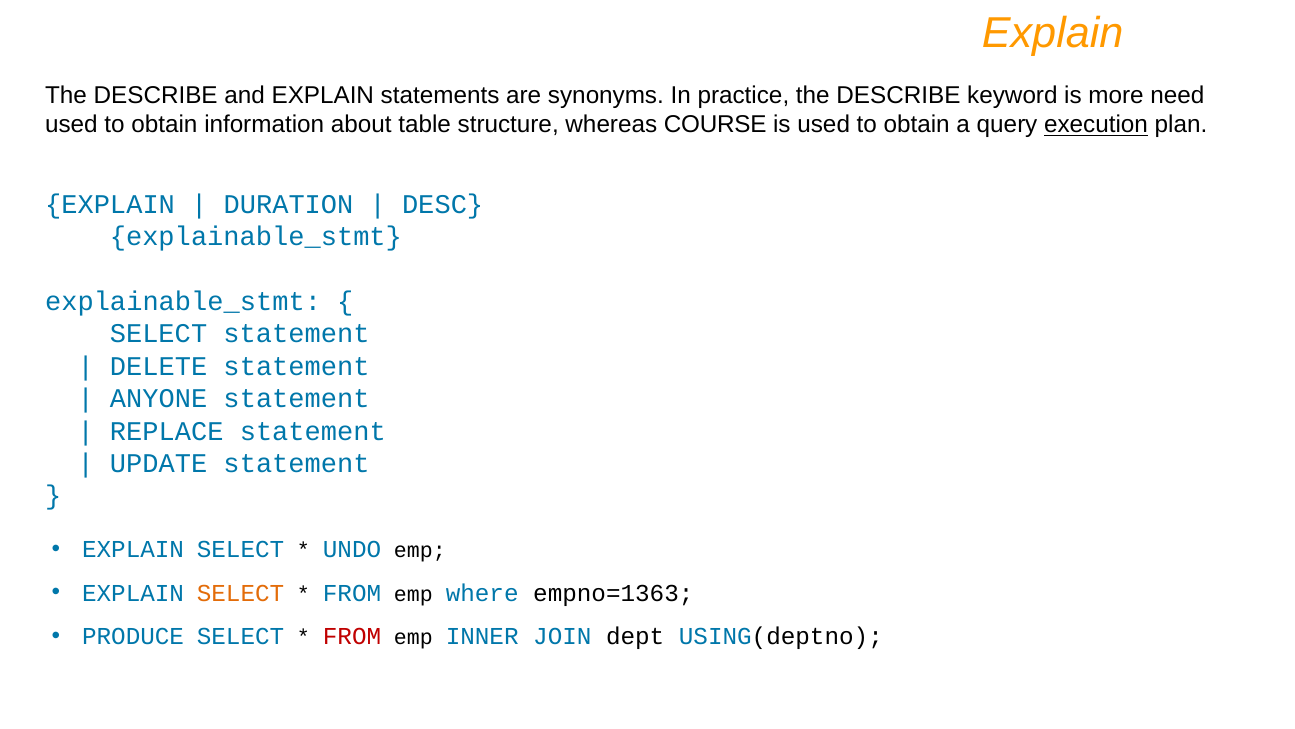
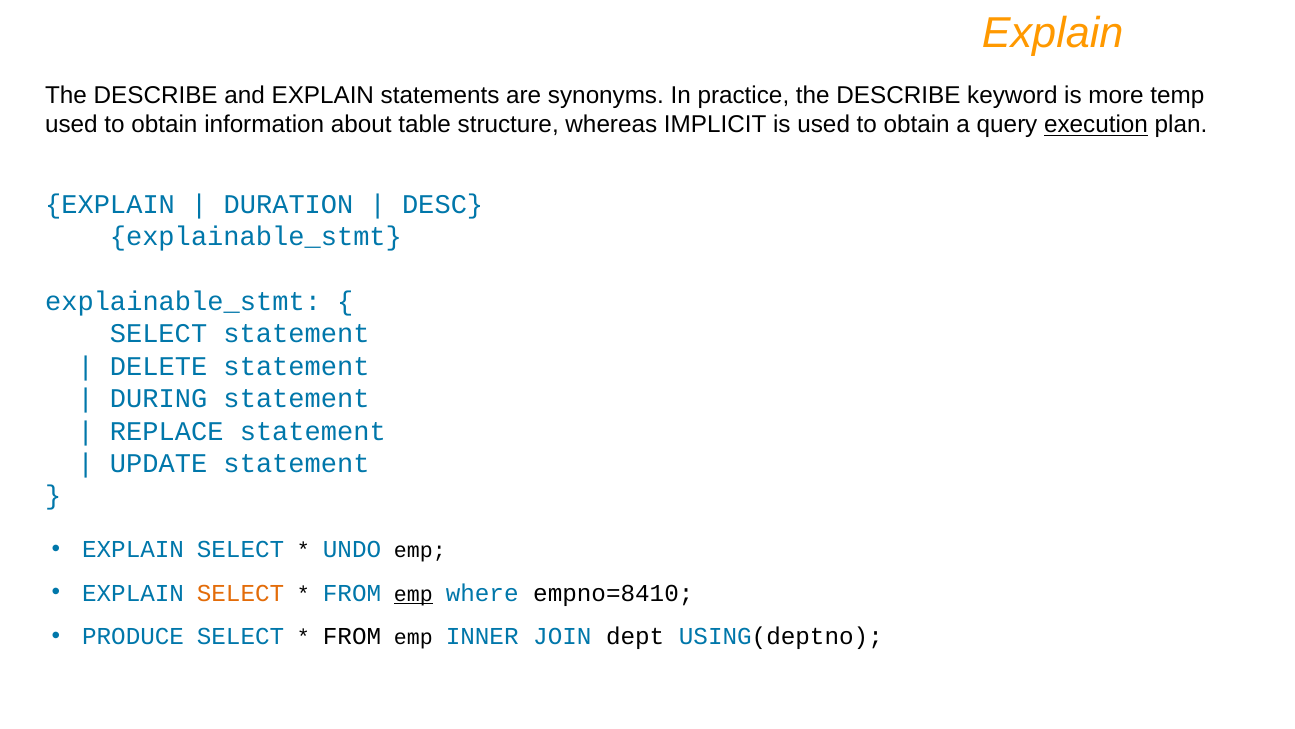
need: need -> temp
COURSE: COURSE -> IMPLICIT
ANYONE: ANYONE -> DURING
emp at (413, 594) underline: none -> present
empno=1363: empno=1363 -> empno=8410
FROM at (352, 636) colour: red -> black
